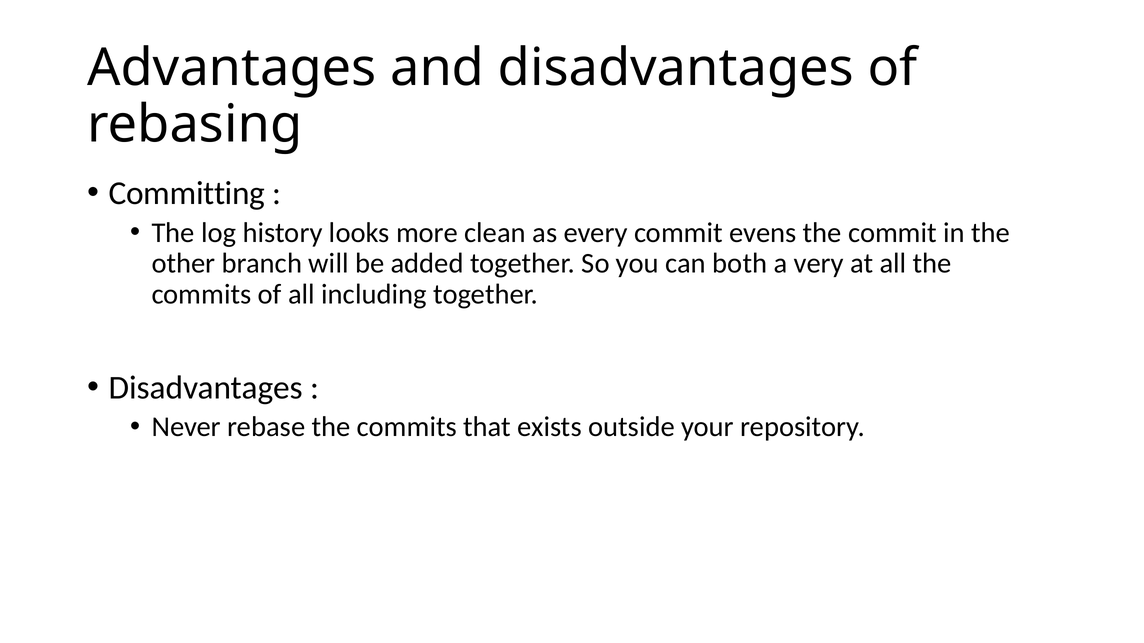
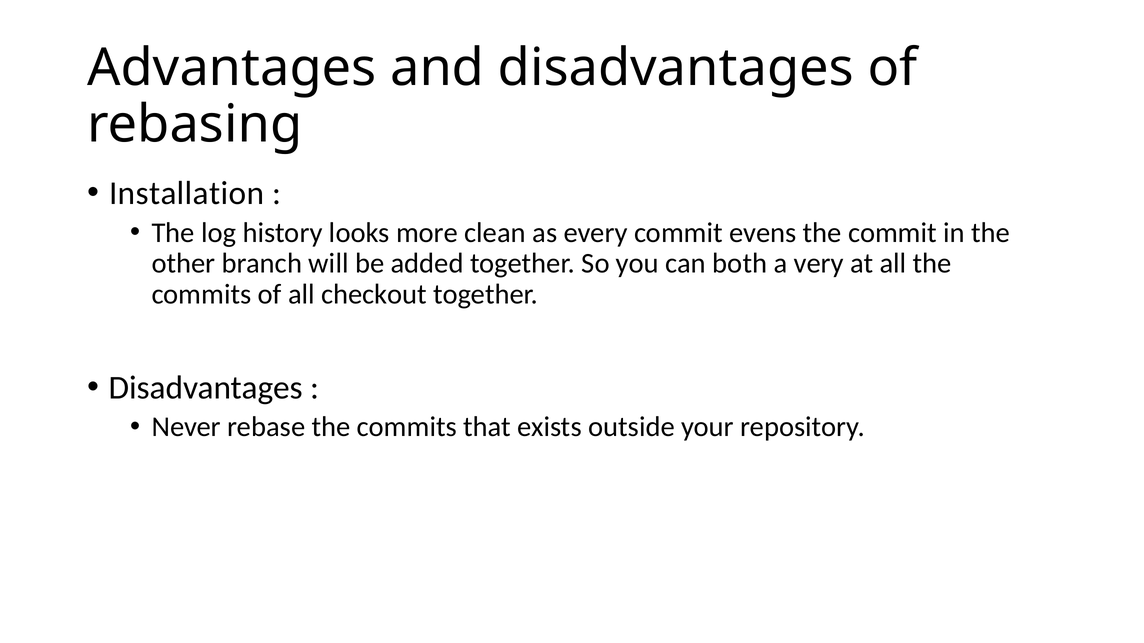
Committing: Committing -> Installation
including: including -> checkout
